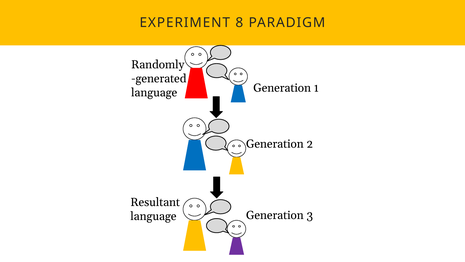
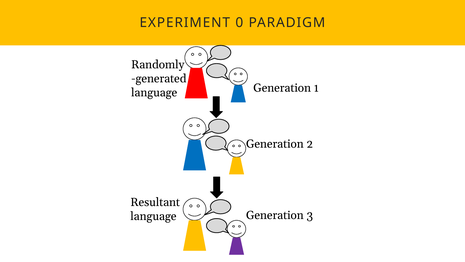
8: 8 -> 0
